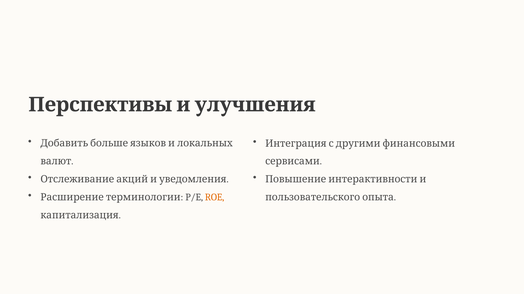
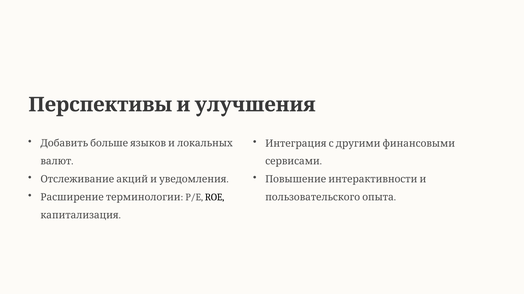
ROE colour: orange -> black
